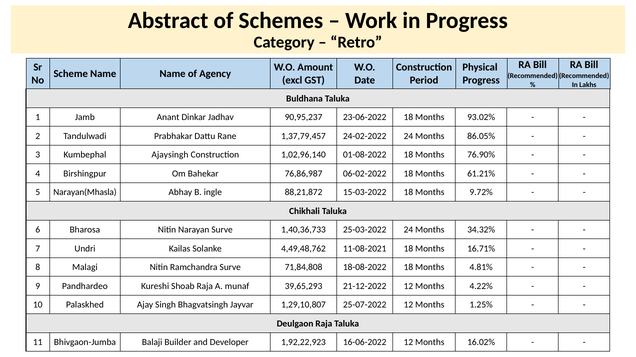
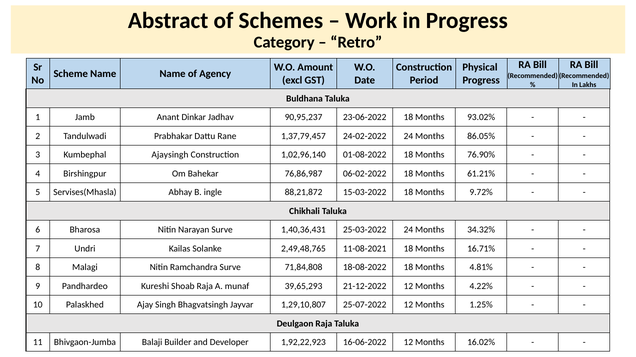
Narayan(Mhasla: Narayan(Mhasla -> Servises(Mhasla
1,40,36,733: 1,40,36,733 -> 1,40,36,431
4,49,48,762: 4,49,48,762 -> 2,49,48,765
